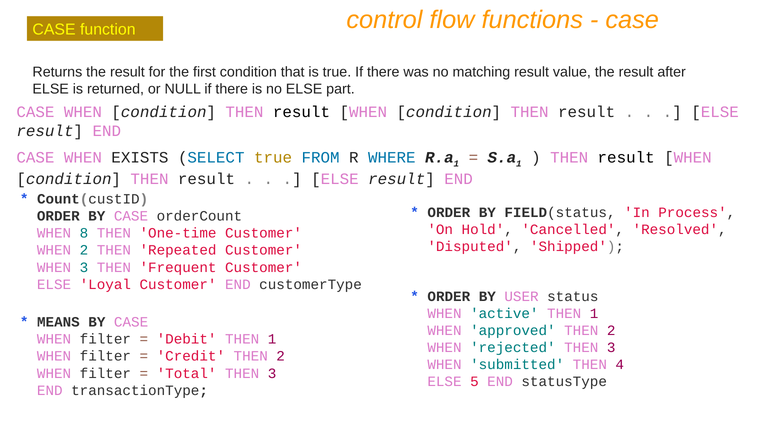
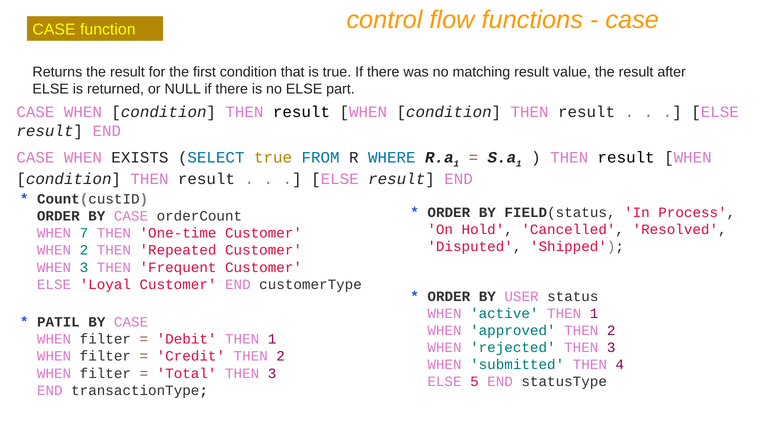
8: 8 -> 7
MEANS: MEANS -> PATIL
